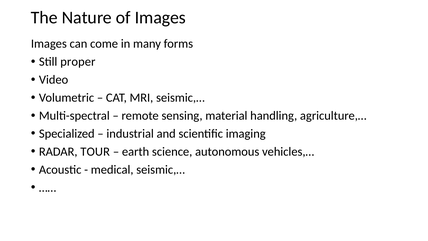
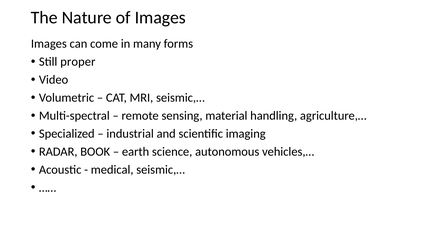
TOUR: TOUR -> BOOK
